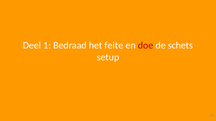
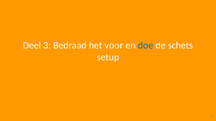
1: 1 -> 3
feite: feite -> voor
doe colour: red -> blue
